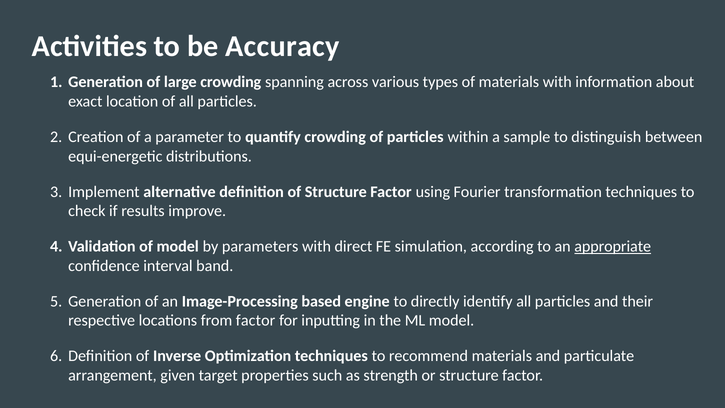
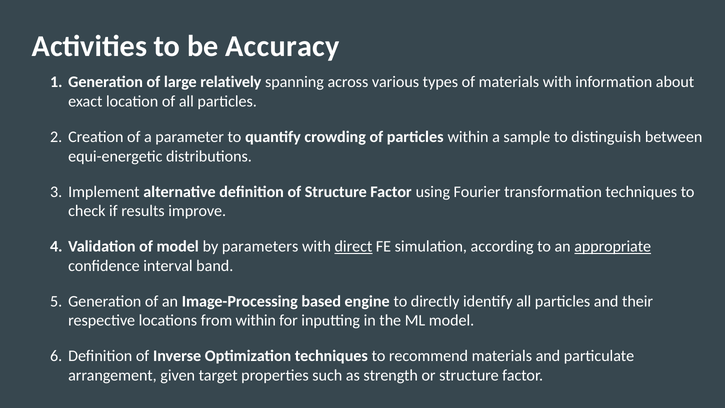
large crowding: crowding -> relatively
direct underline: none -> present
from factor: factor -> within
